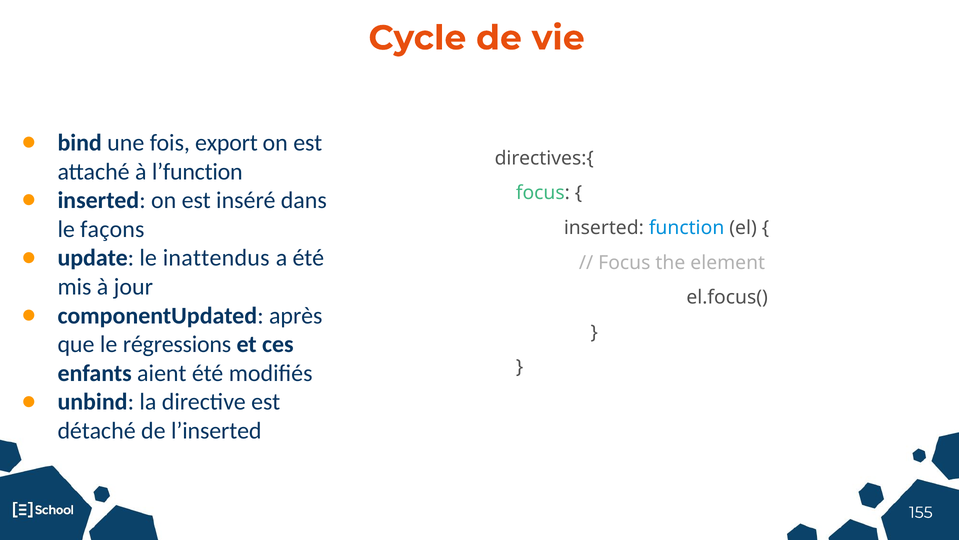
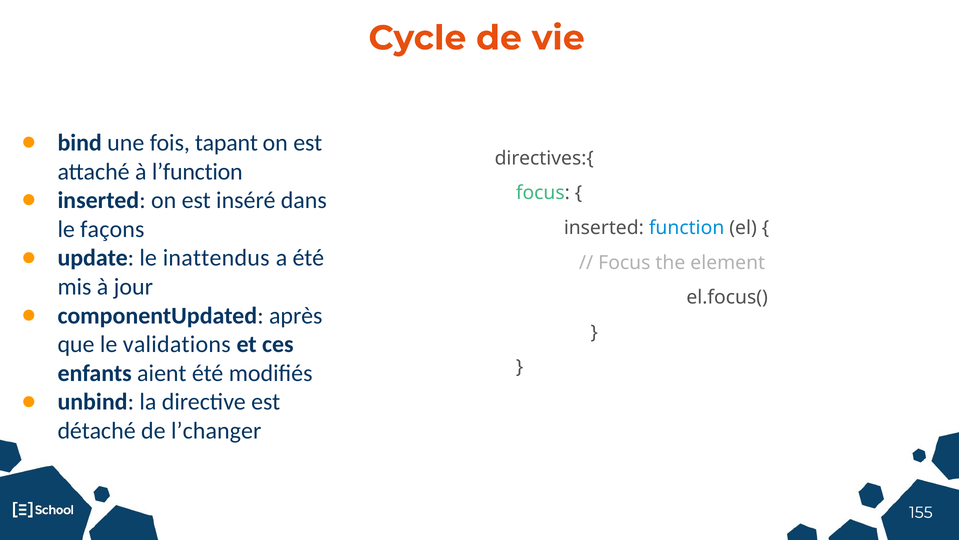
export: export -> tapant
régressions: régressions -> validations
l’inserted: l’inserted -> l’changer
